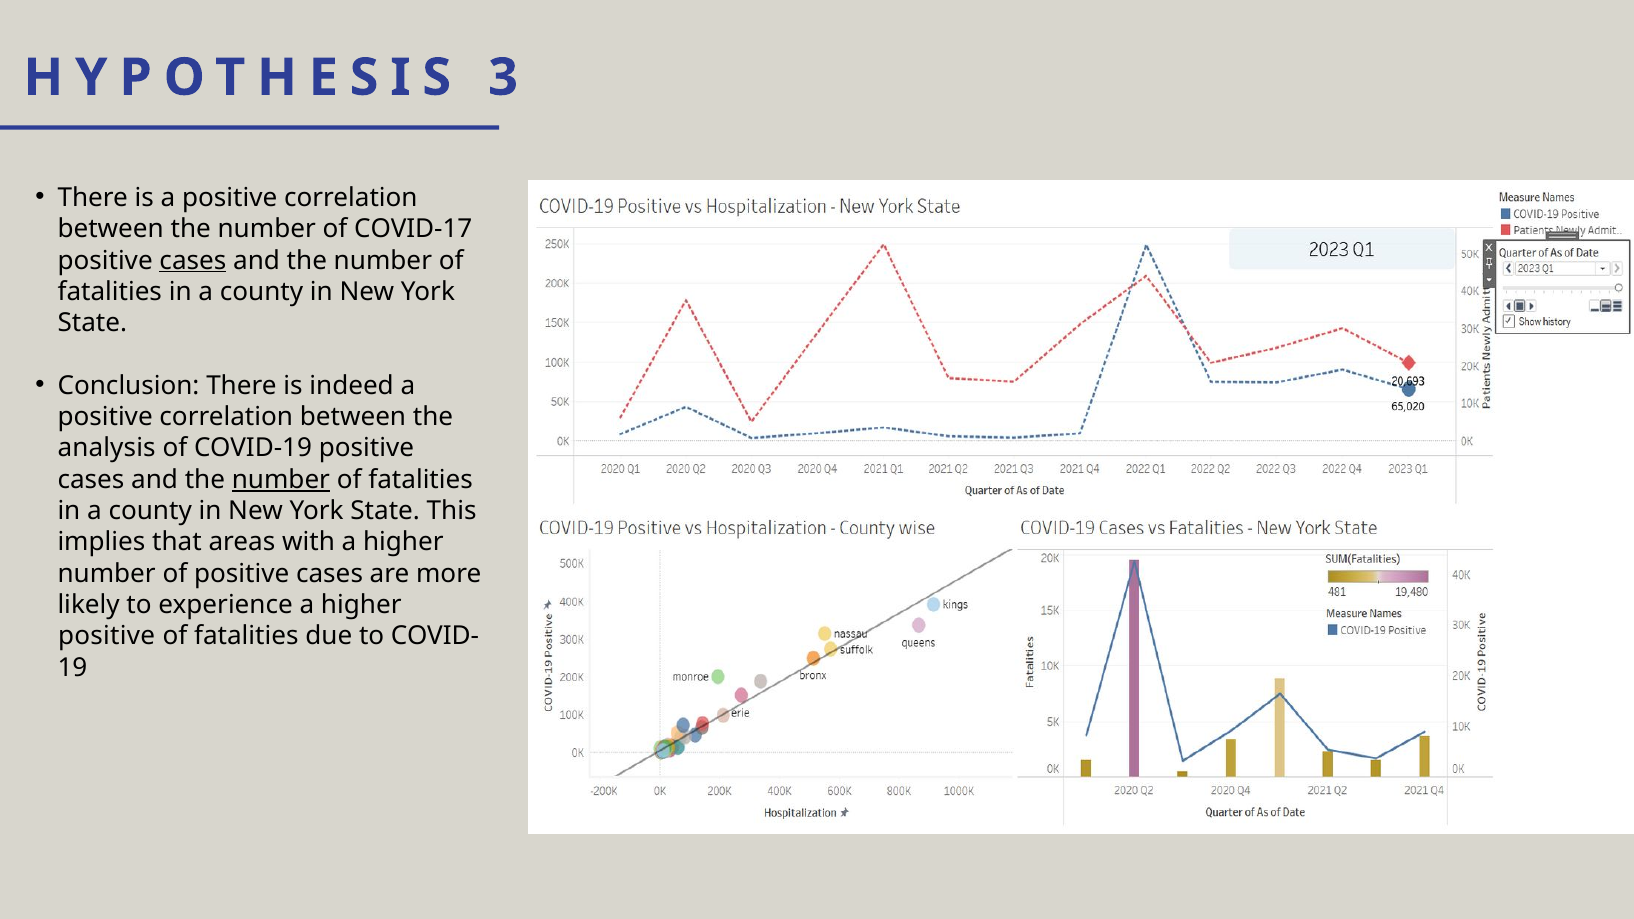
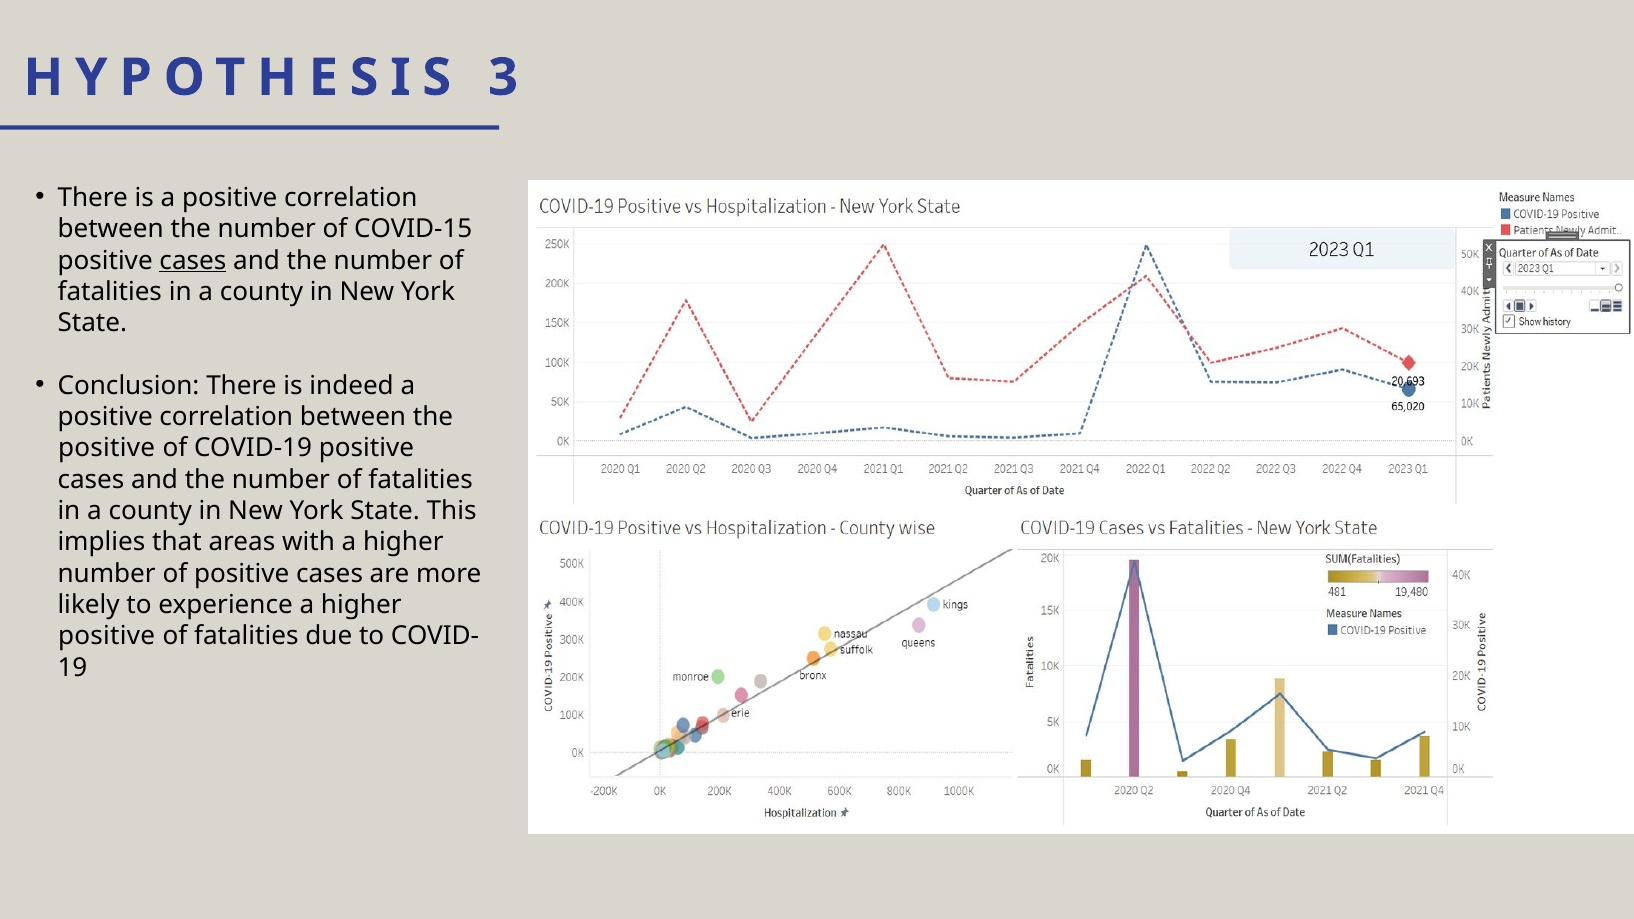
COVID-17: COVID-17 -> COVID-15
analysis at (107, 448): analysis -> positive
number at (281, 480) underline: present -> none
